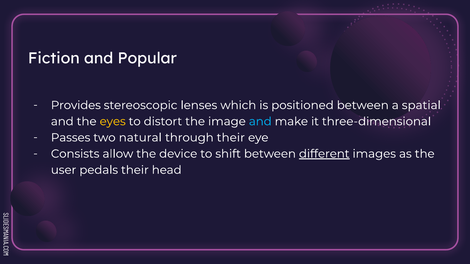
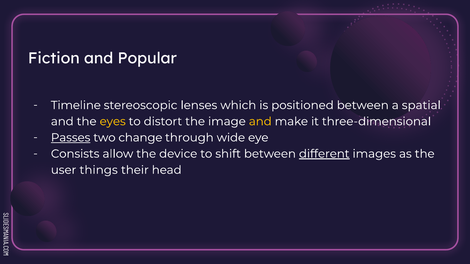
Provides: Provides -> Timeline
and at (260, 122) colour: light blue -> yellow
Passes underline: none -> present
natural: natural -> change
through their: their -> wide
pedals: pedals -> things
